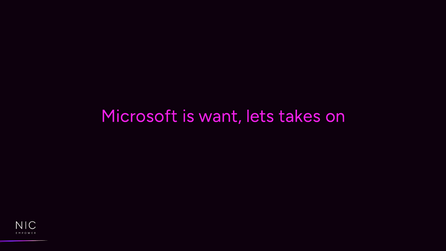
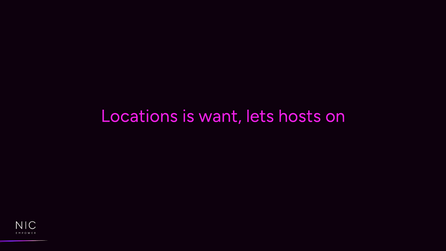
Microsoft: Microsoft -> Locations
takes: takes -> hosts
